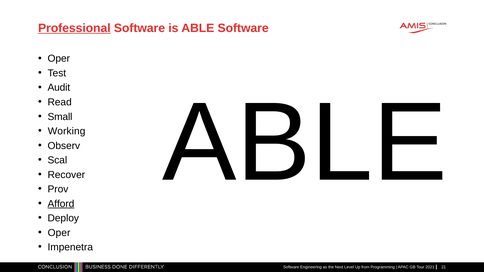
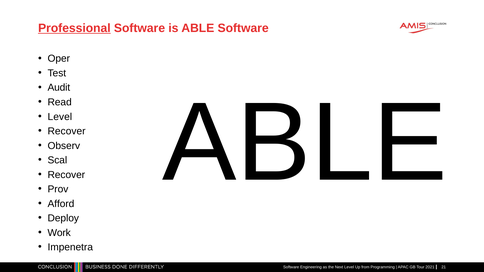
Small at (60, 117): Small -> Level
Working at (67, 131): Working -> Recover
Afford underline: present -> none
Oper at (59, 233): Oper -> Work
